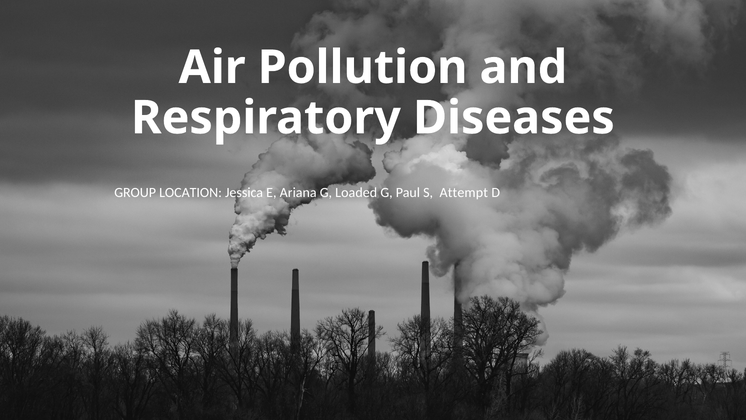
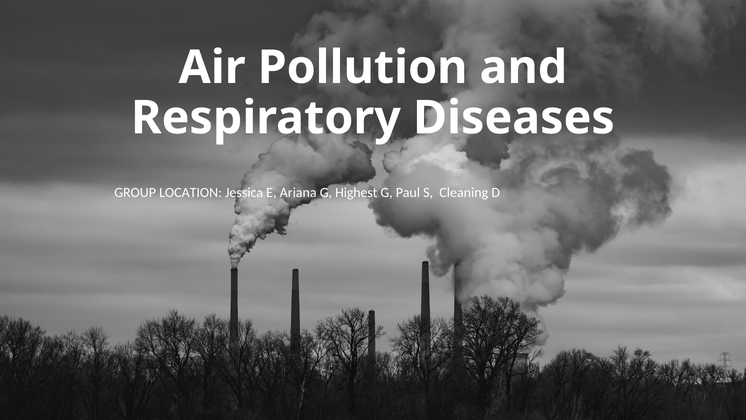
Loaded: Loaded -> Highest
Attempt: Attempt -> Cleaning
